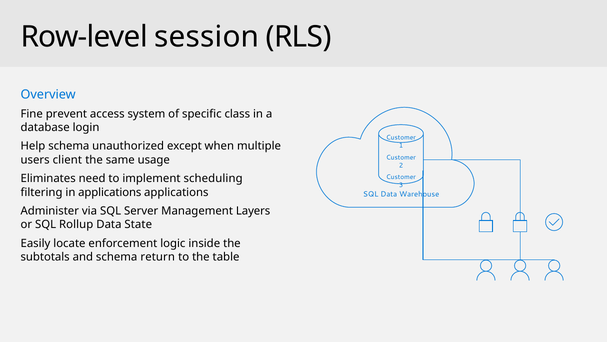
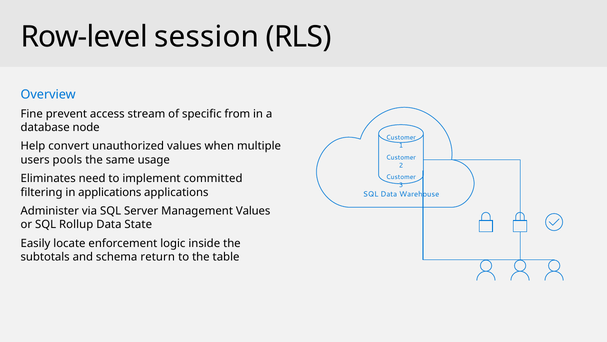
system: system -> stream
class: class -> from
login: login -> node
Help schema: schema -> convert
unauthorized except: except -> values
client: client -> pools
scheduling: scheduling -> committed
Management Layers: Layers -> Values
